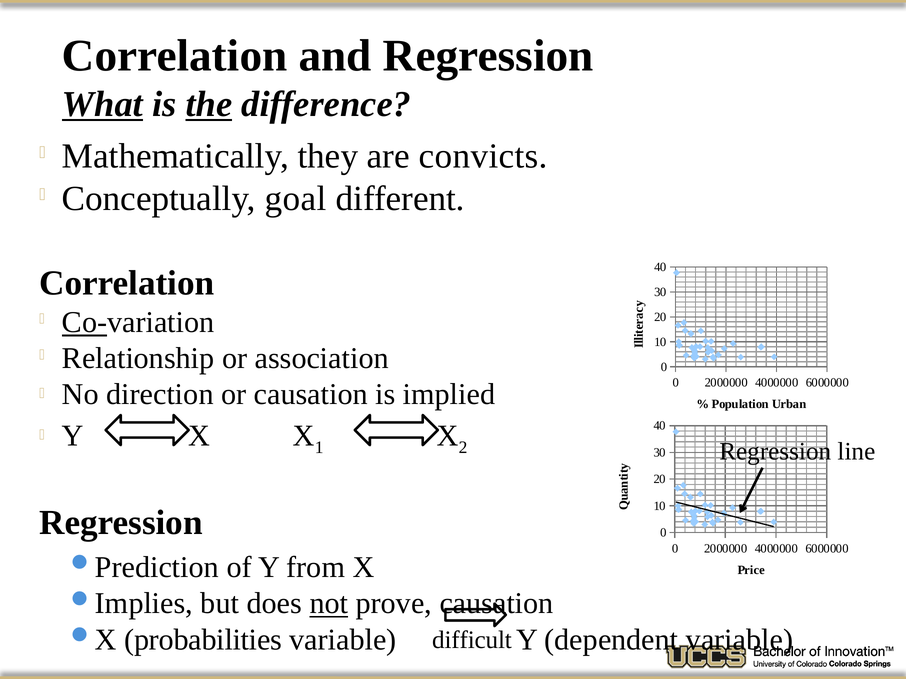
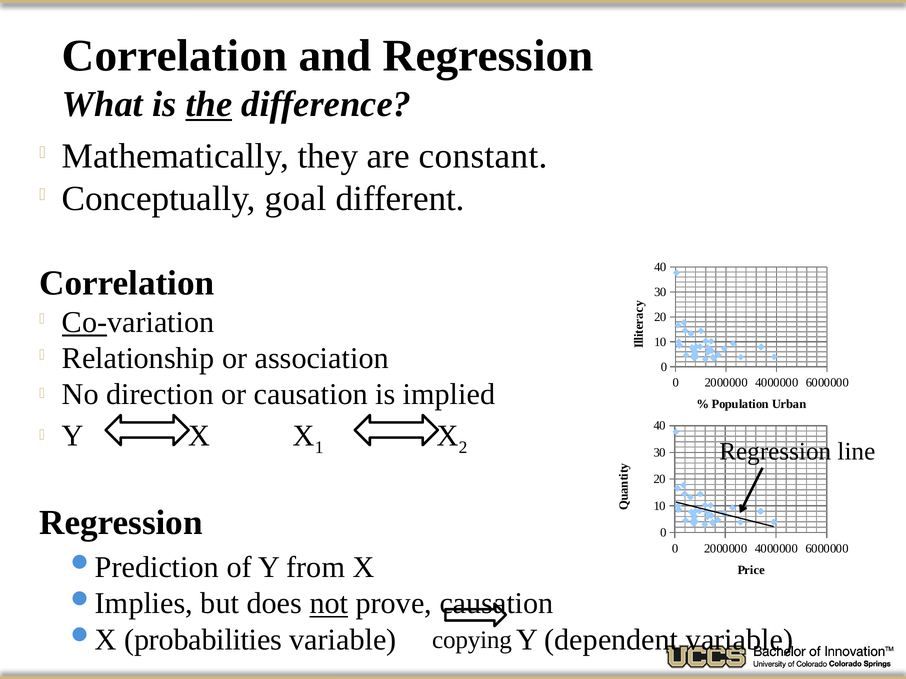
What underline: present -> none
convicts: convicts -> constant
difficult: difficult -> copying
